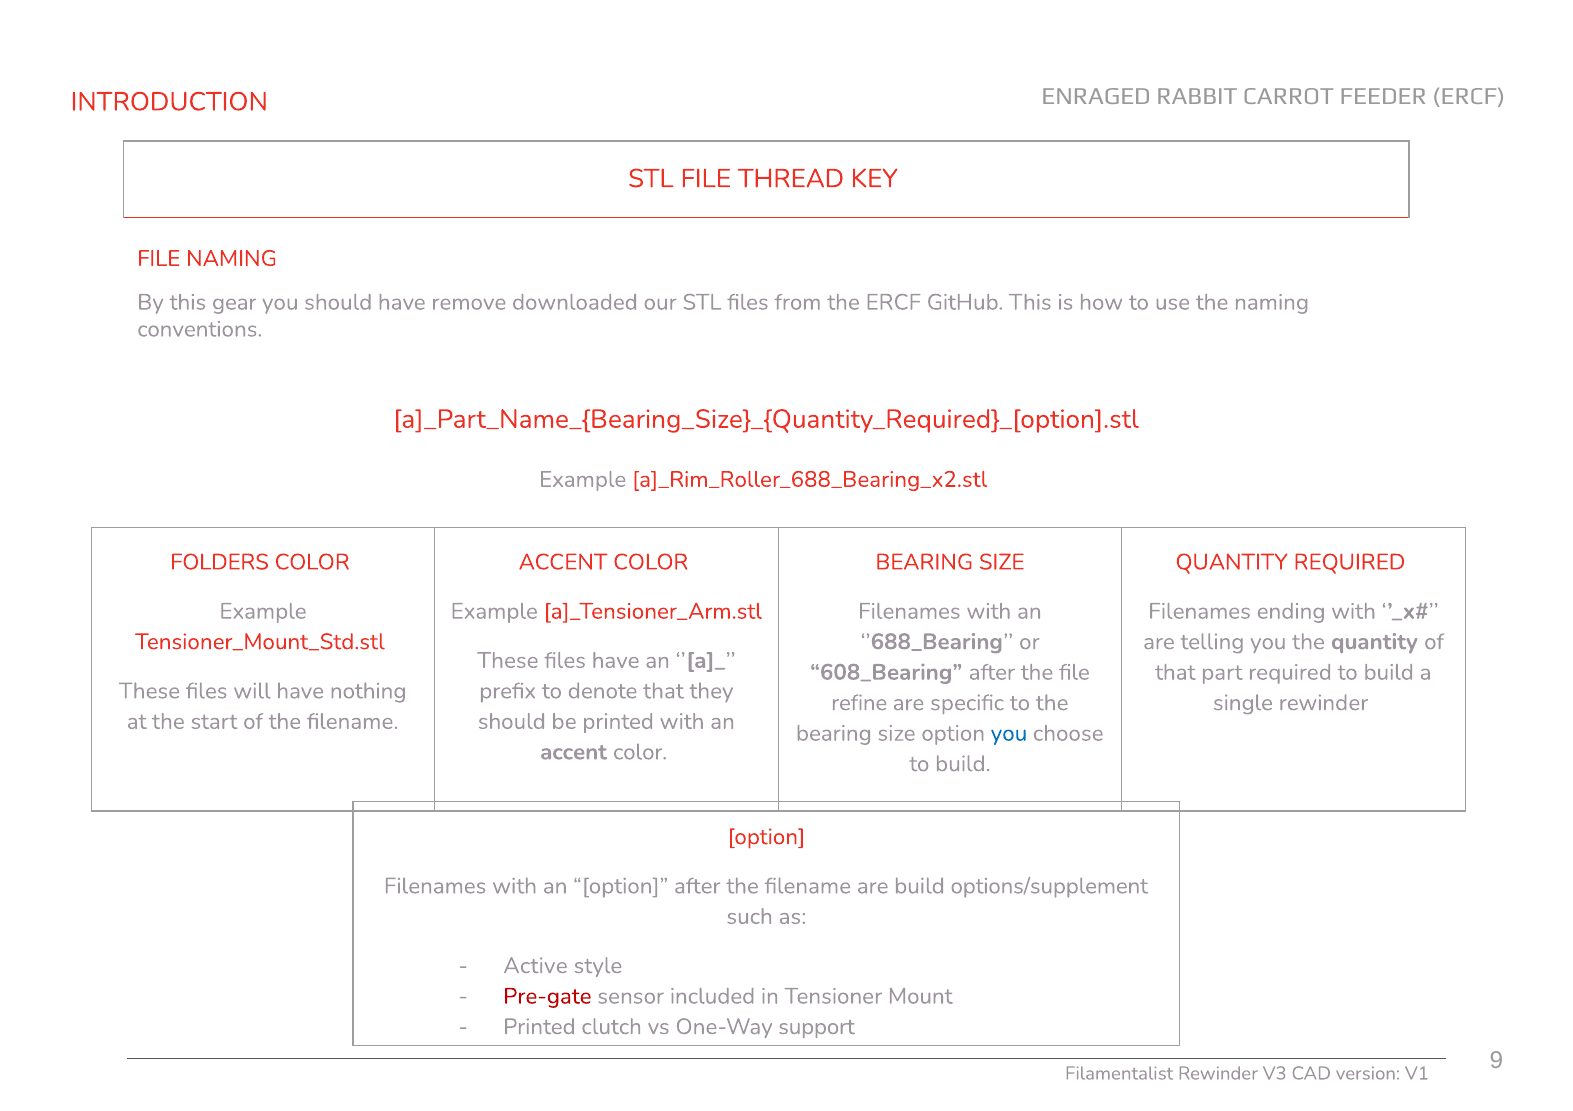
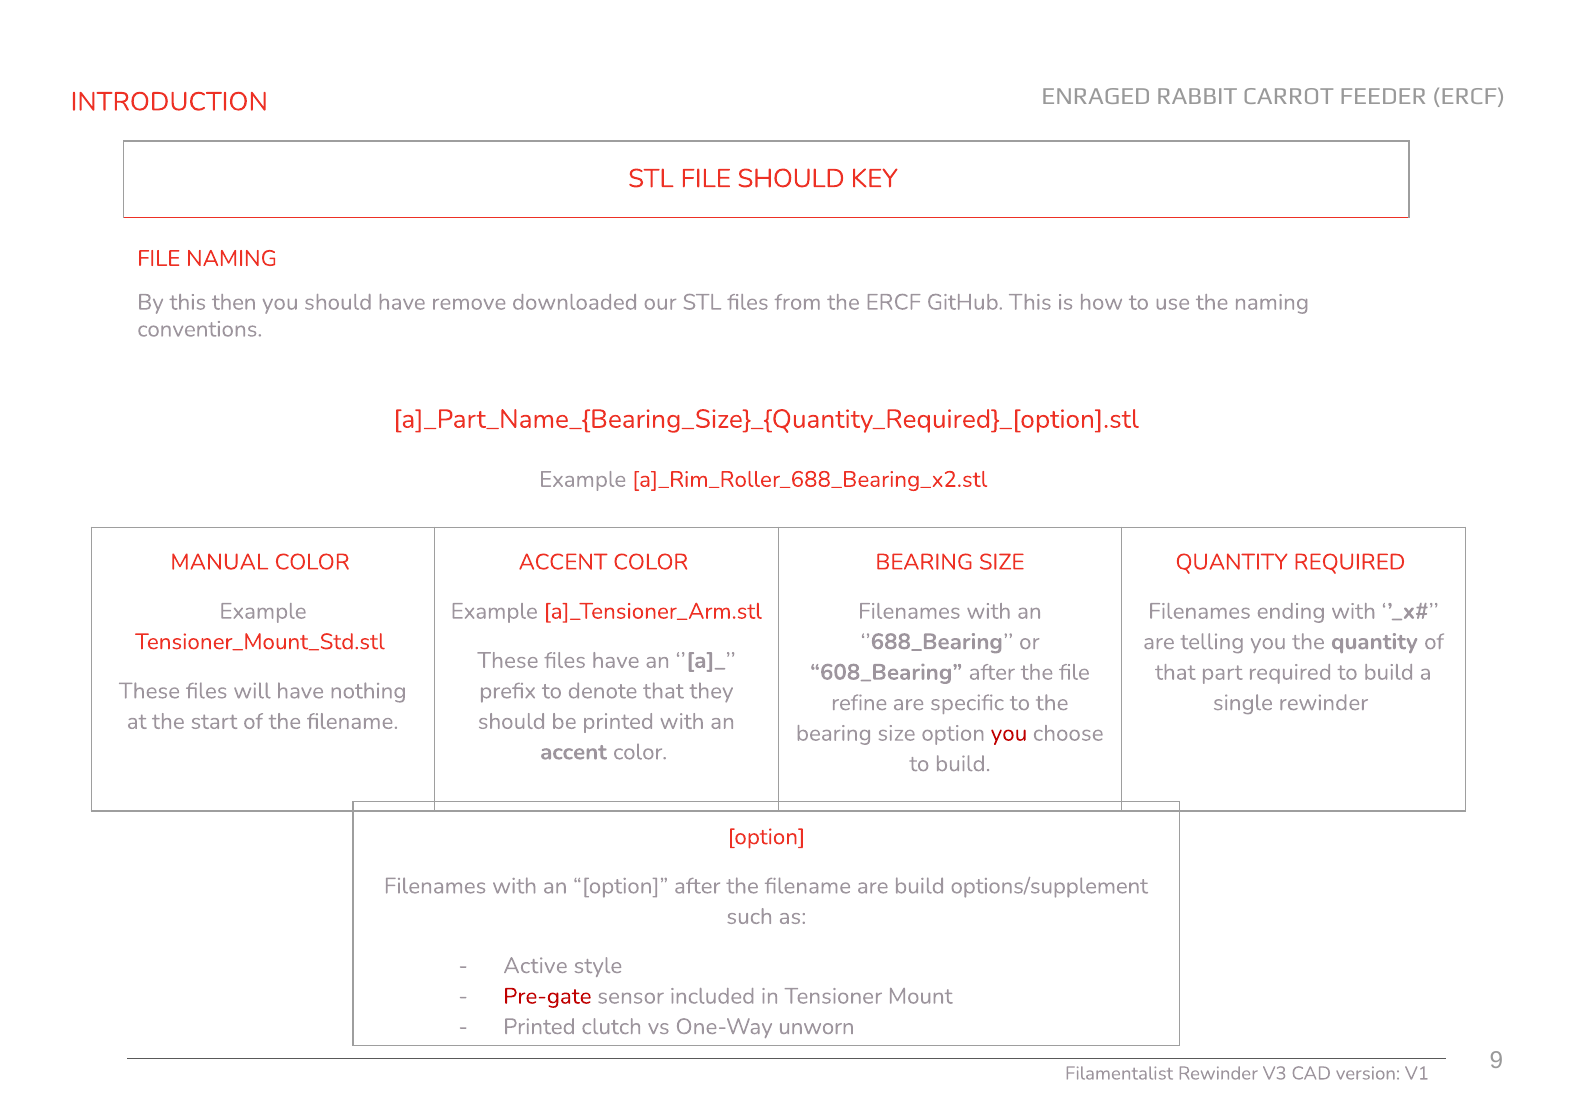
FILE THREAD: THREAD -> SHOULD
gear: gear -> then
FOLDERS: FOLDERS -> MANUAL
you at (1009, 734) colour: blue -> red
support: support -> unworn
